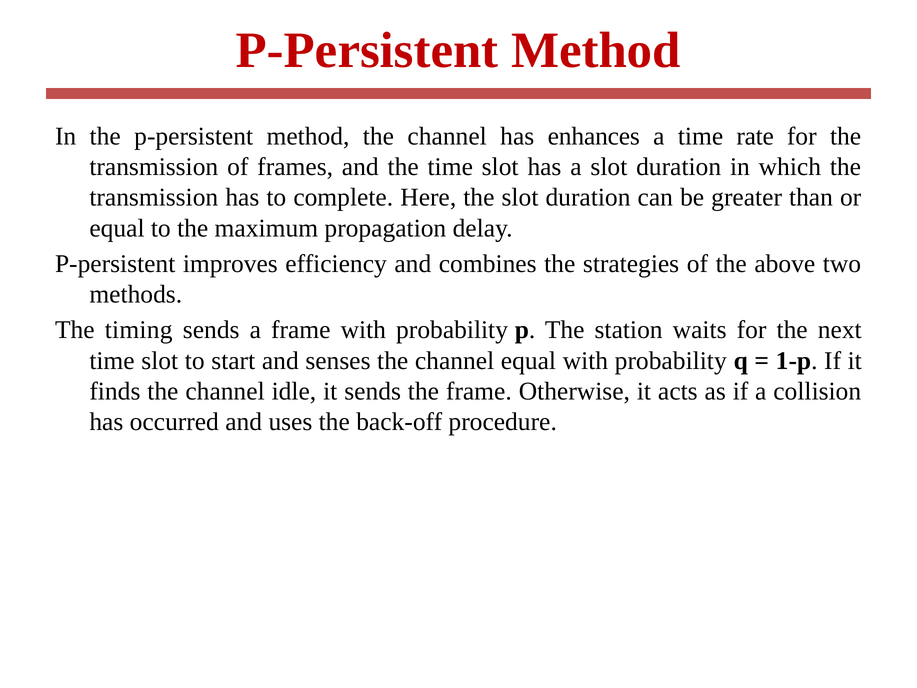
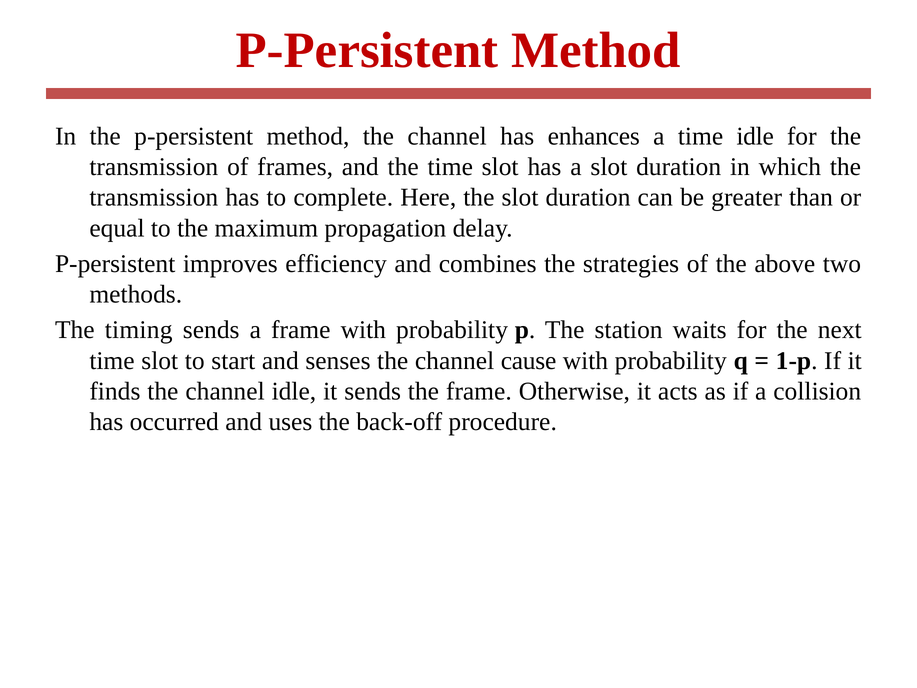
time rate: rate -> idle
channel equal: equal -> cause
